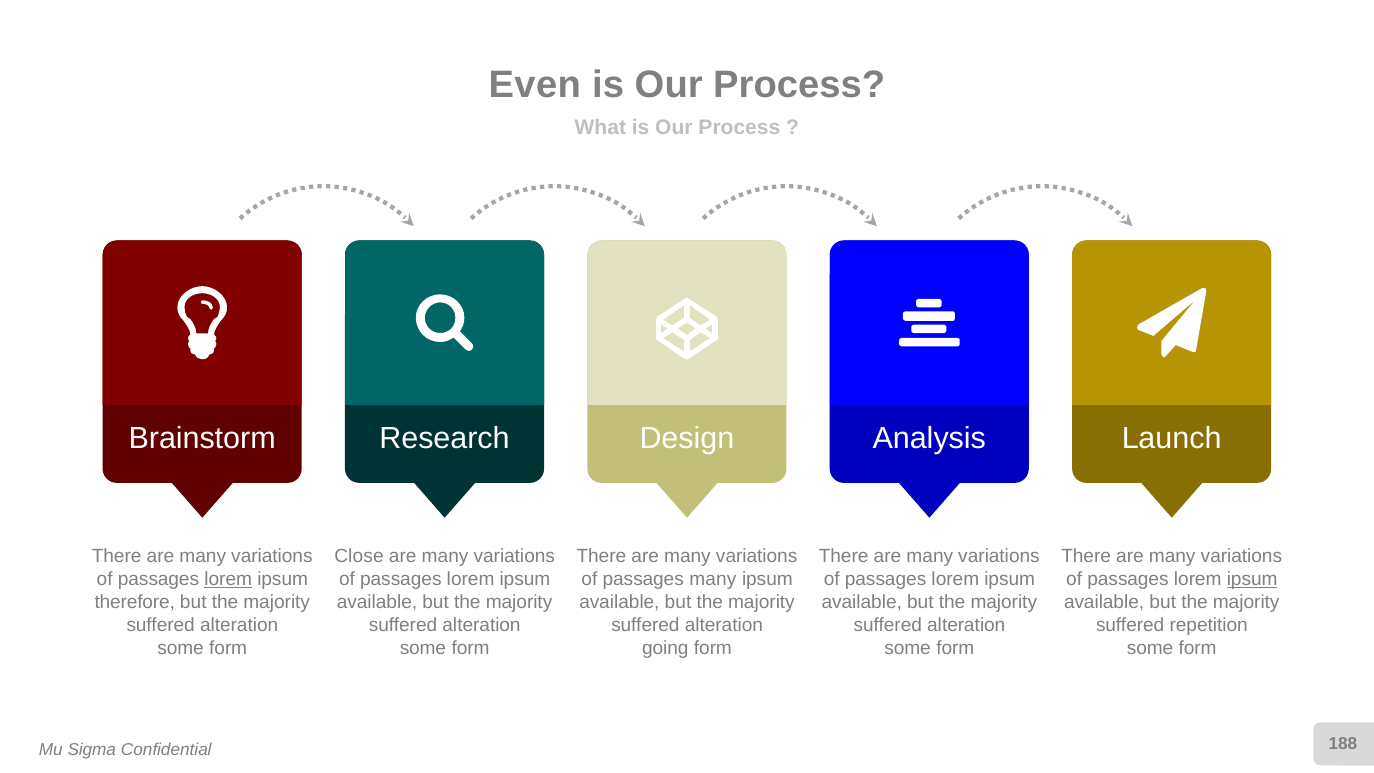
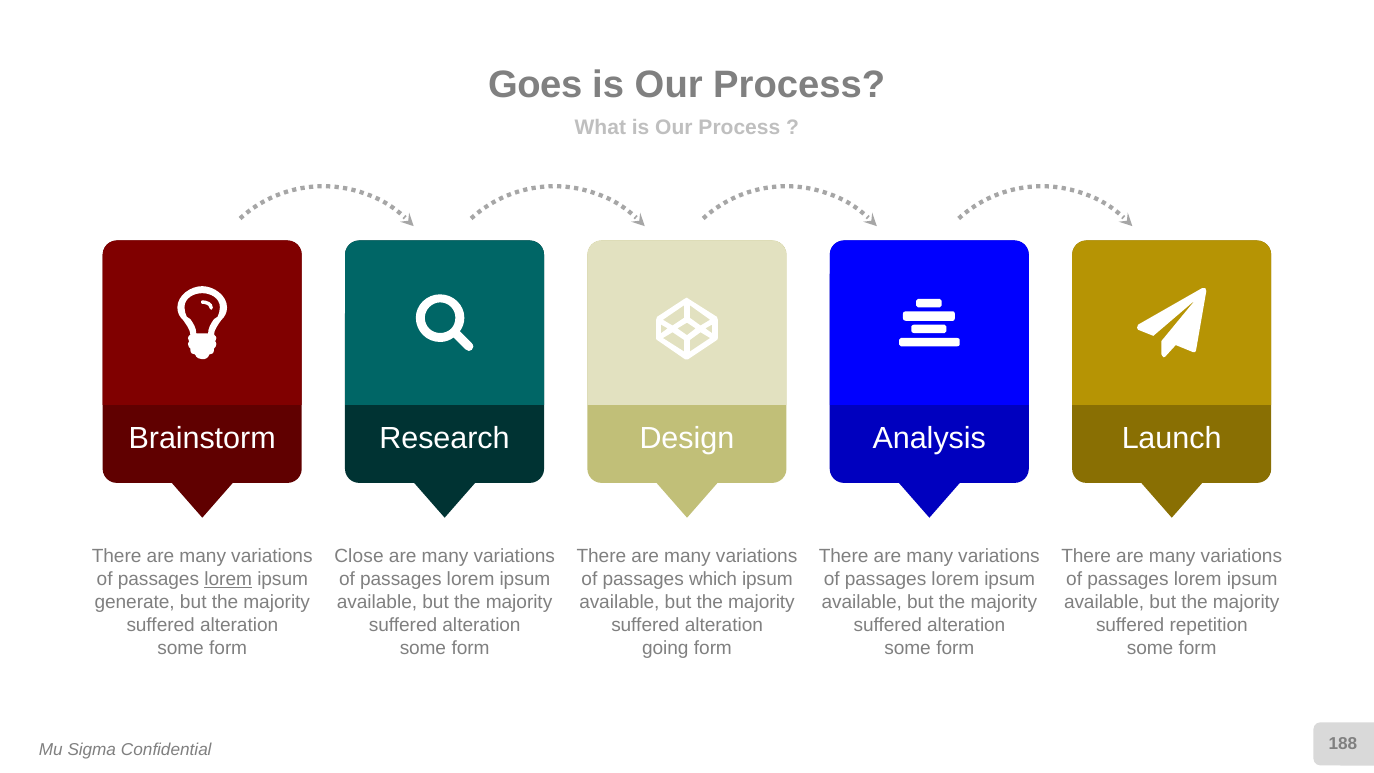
Even: Even -> Goes
passages many: many -> which
ipsum at (1252, 579) underline: present -> none
therefore: therefore -> generate
